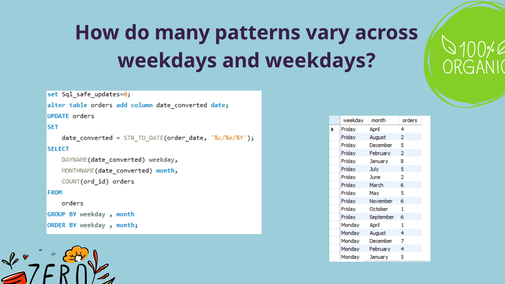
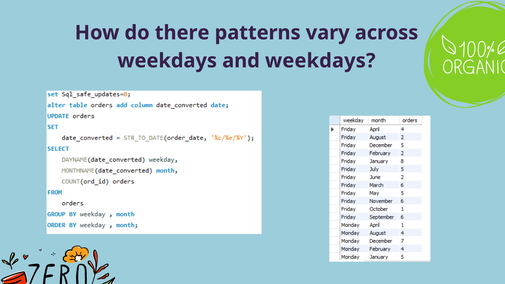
many: many -> there
